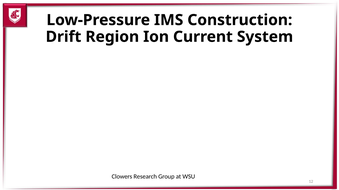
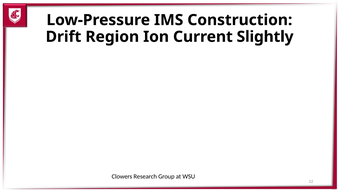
System: System -> Slightly
